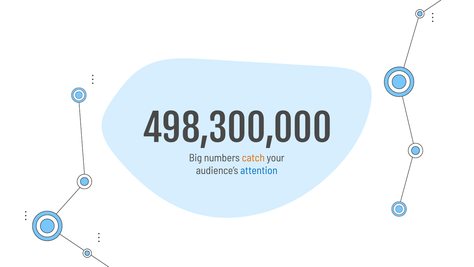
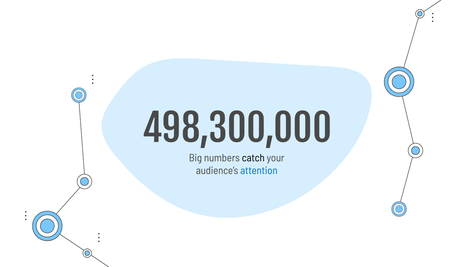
catch colour: orange -> black
